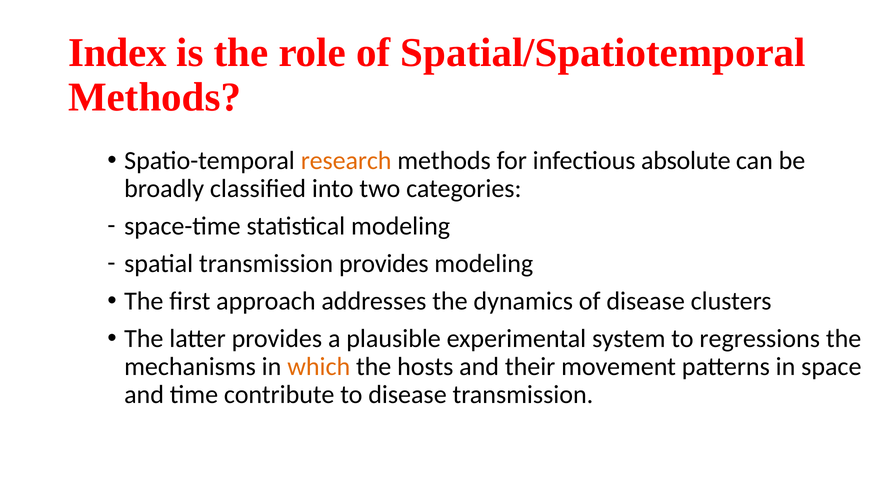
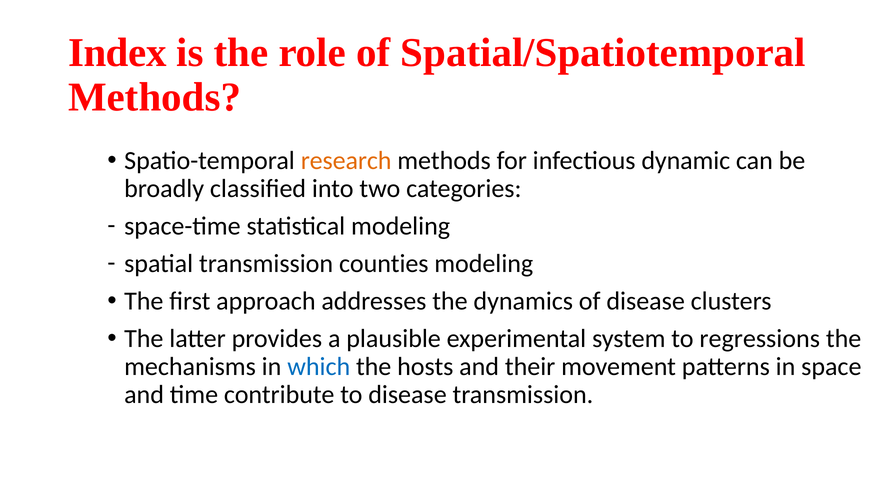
absolute: absolute -> dynamic
transmission provides: provides -> counties
which colour: orange -> blue
